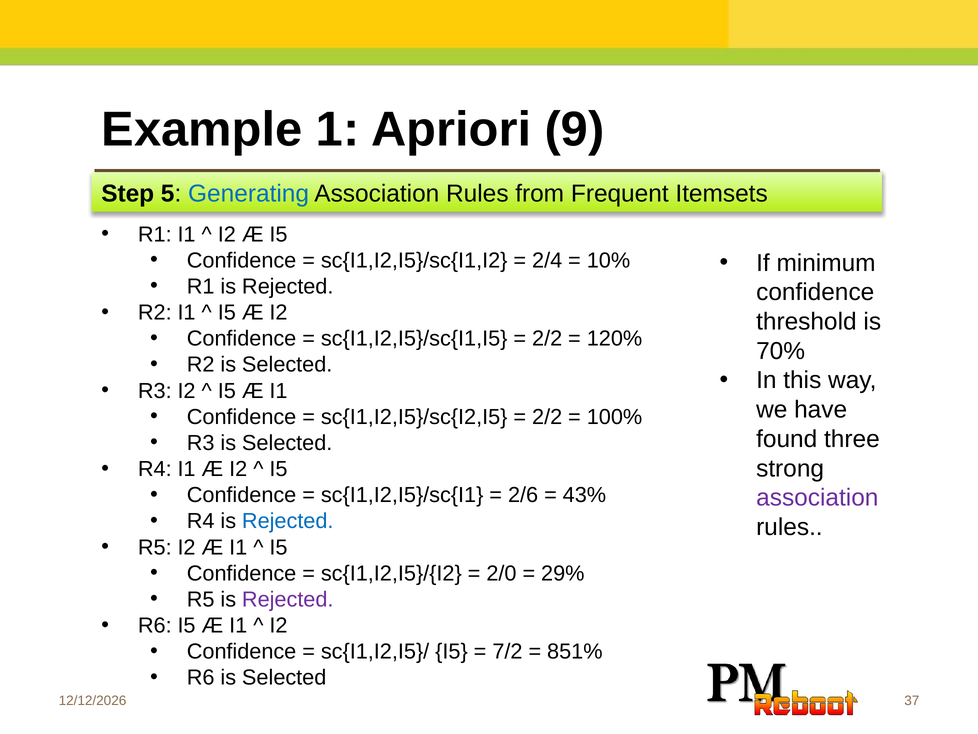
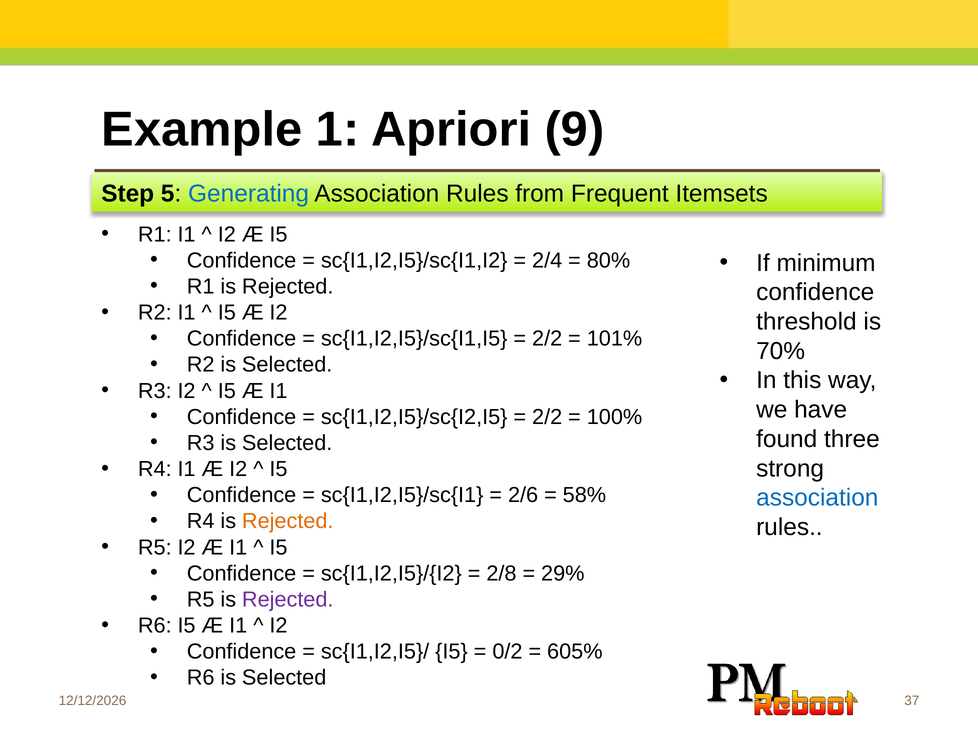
10%: 10% -> 80%
120%: 120% -> 101%
43%: 43% -> 58%
association at (817, 497) colour: purple -> blue
Rejected at (288, 521) colour: blue -> orange
2/0: 2/0 -> 2/8
7/2: 7/2 -> 0/2
851%: 851% -> 605%
